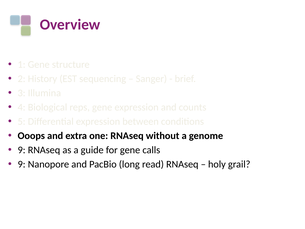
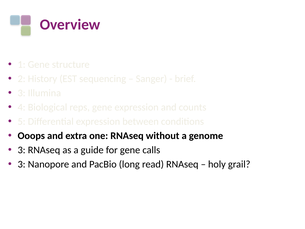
9 at (22, 150): 9 -> 3
9 at (22, 164): 9 -> 3
